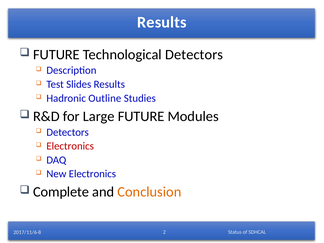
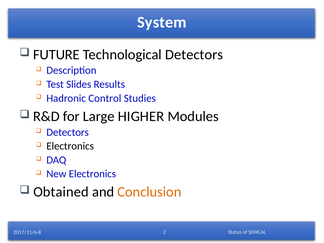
Results at (162, 22): Results -> System
Outline: Outline -> Control
Large FUTURE: FUTURE -> HIGHER
Electronics at (70, 146) colour: red -> black
Complete: Complete -> Obtained
